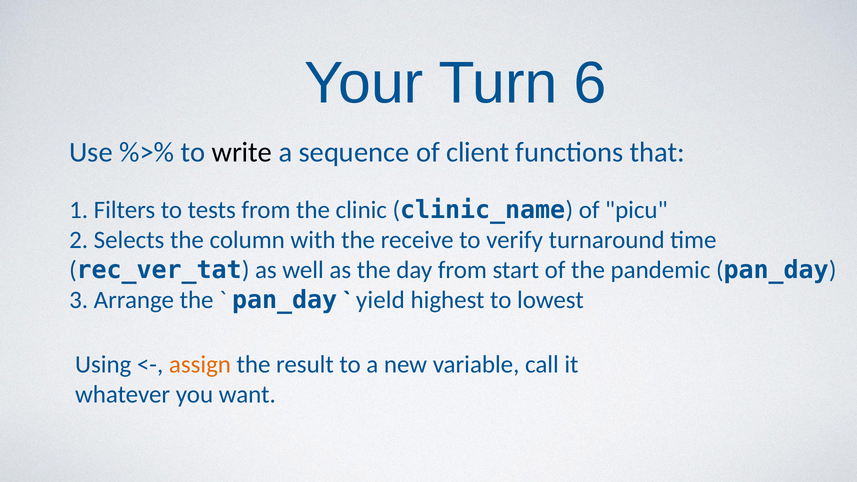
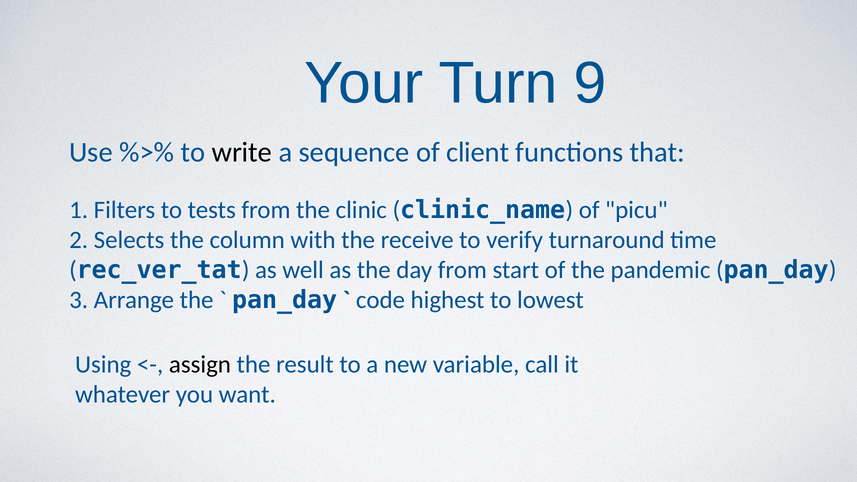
6: 6 -> 9
yield: yield -> code
assign colour: orange -> black
